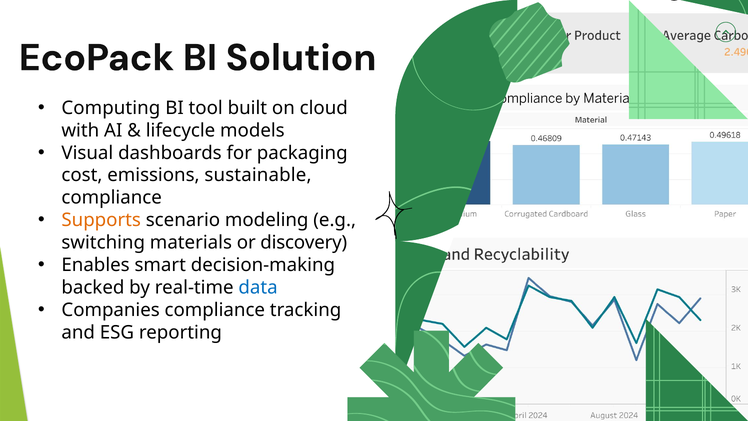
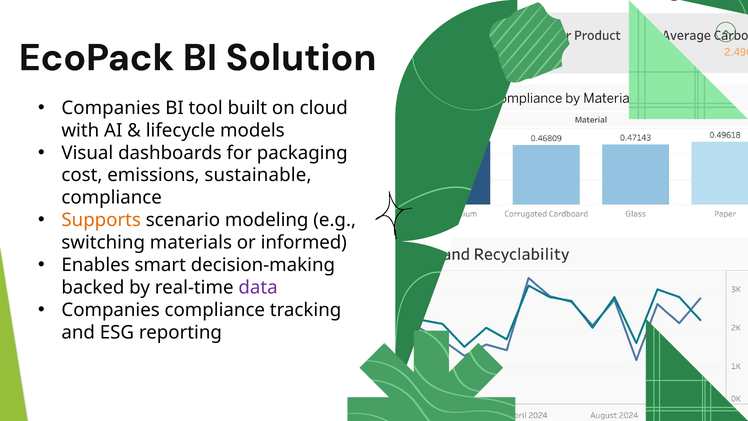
Computing at (111, 108): Computing -> Companies
discovery: discovery -> informed
data colour: blue -> purple
